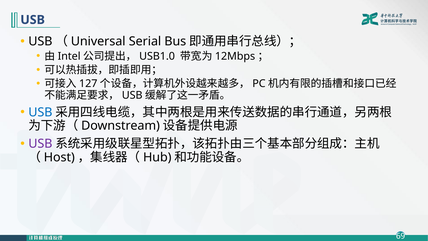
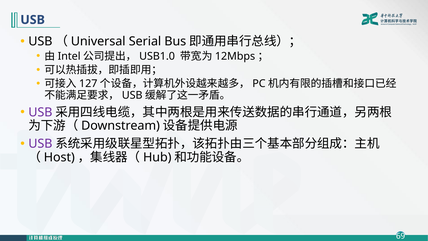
USB at (40, 112) colour: blue -> purple
